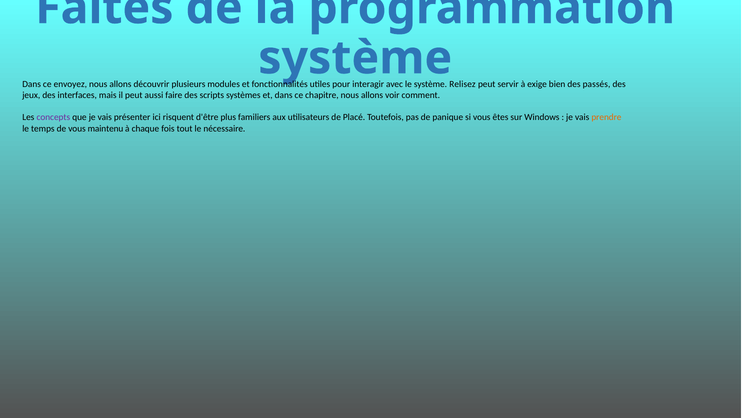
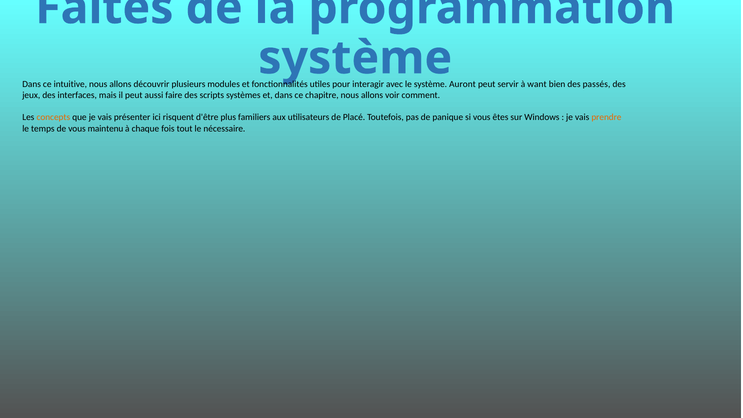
envoyez: envoyez -> intuitive
Relisez: Relisez -> Auront
exige: exige -> want
concepts colour: purple -> orange
